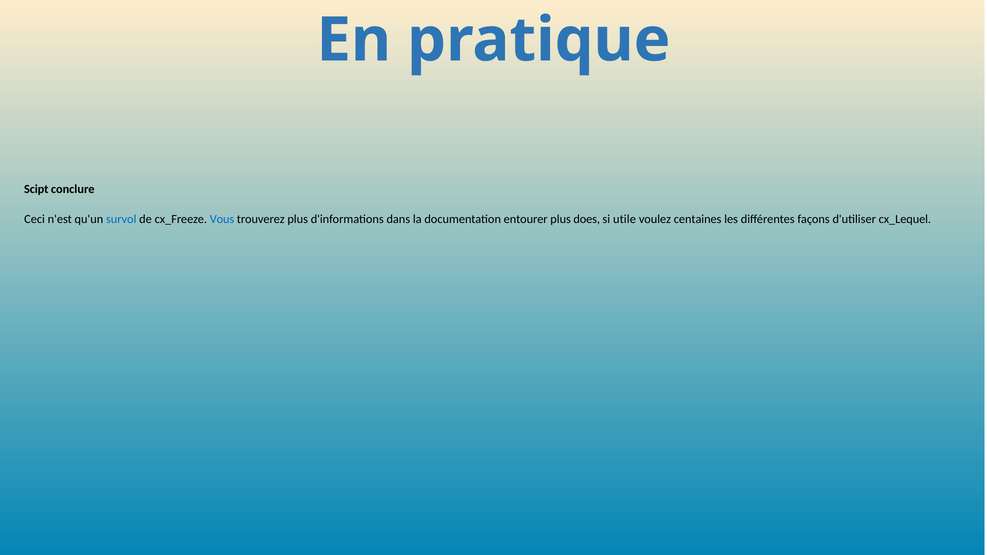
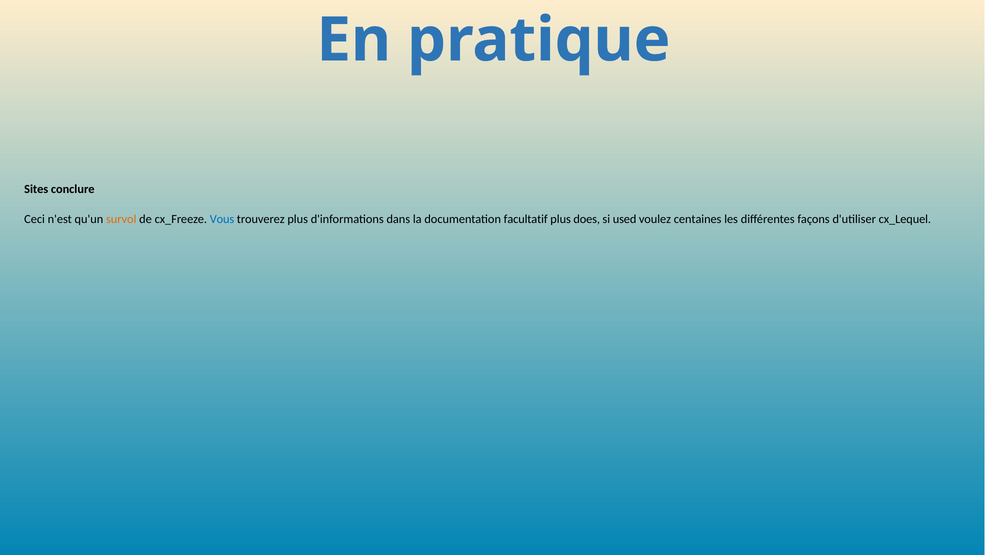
Scipt: Scipt -> Sites
survol colour: blue -> orange
entourer: entourer -> facultatif
utile: utile -> used
